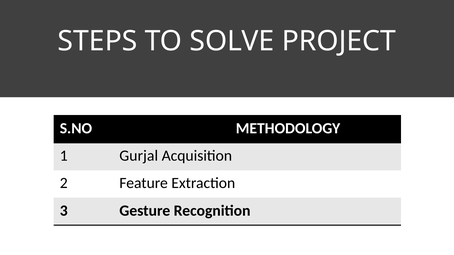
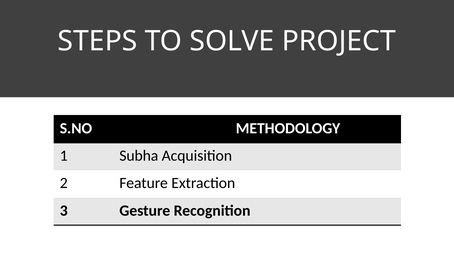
Gurjal: Gurjal -> Subha
